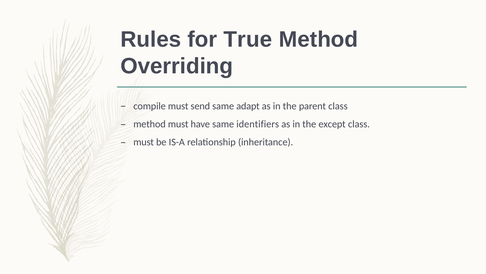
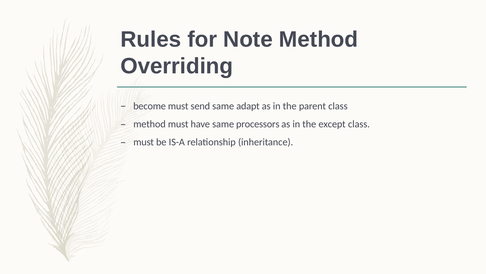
True: True -> Note
compile: compile -> become
identifiers: identifiers -> processors
